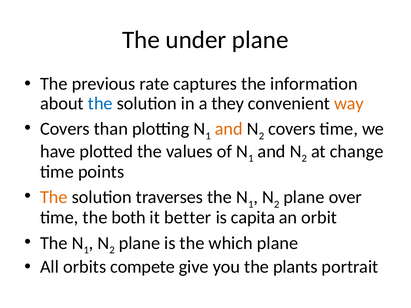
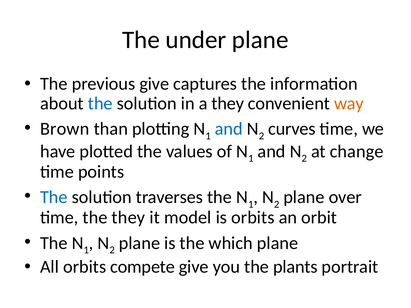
previous rate: rate -> give
Covers at (65, 129): Covers -> Brown
and at (229, 129) colour: orange -> blue
covers at (292, 129): covers -> curves
The at (54, 197) colour: orange -> blue
the both: both -> they
better: better -> model
is capita: capita -> orbits
